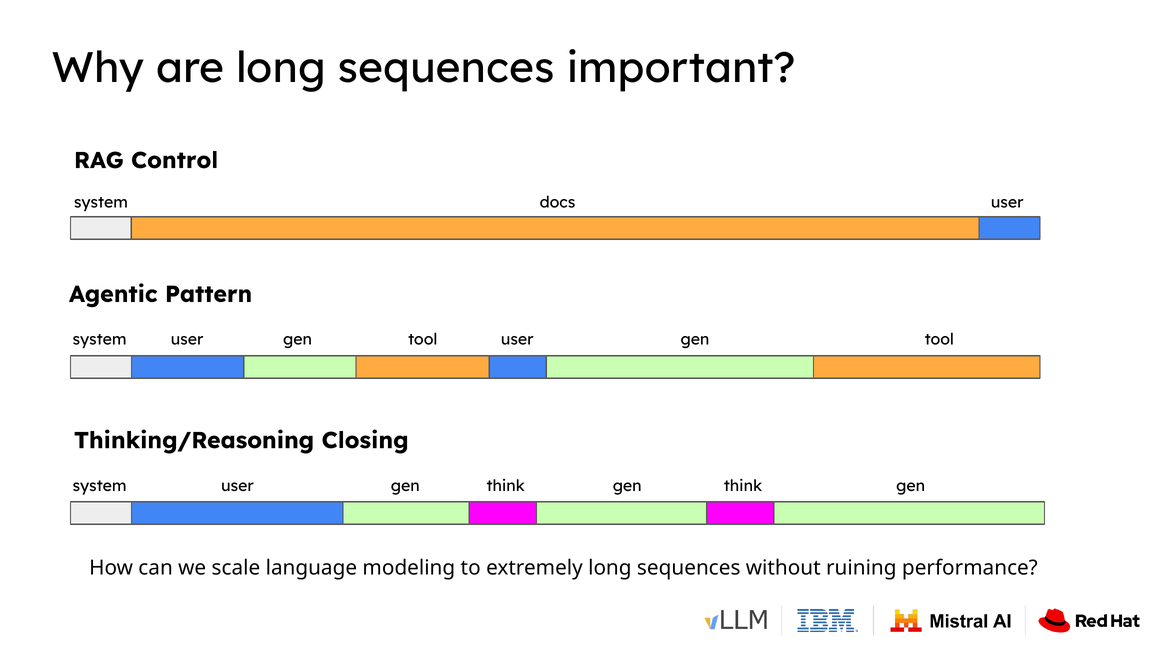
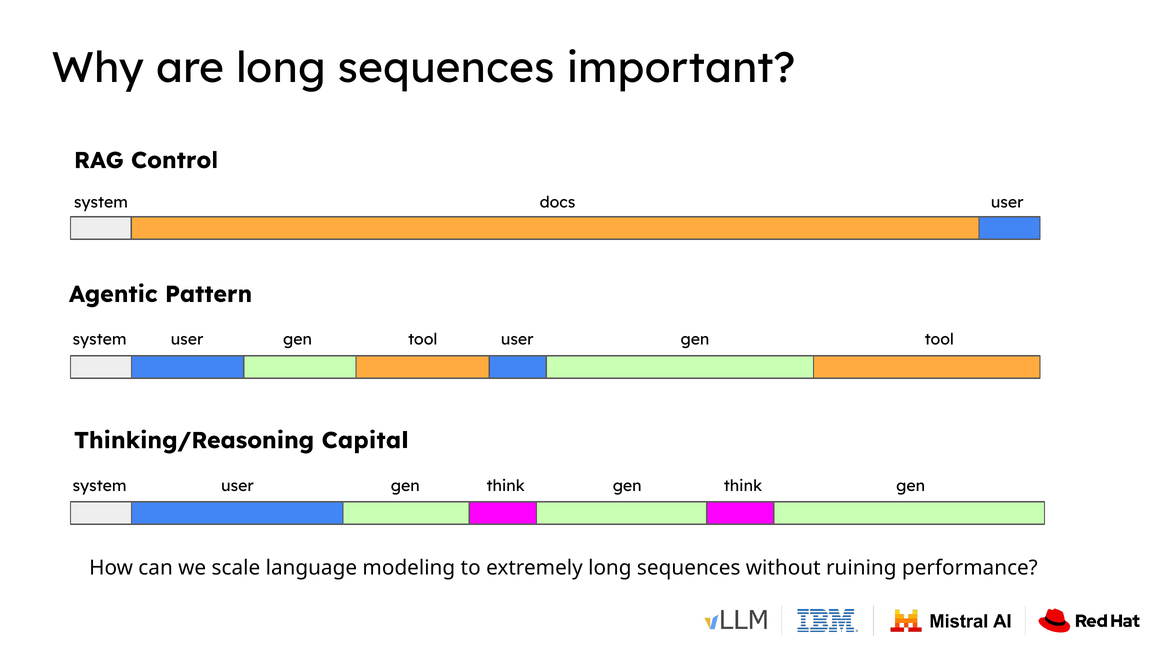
Closing: Closing -> Capital
